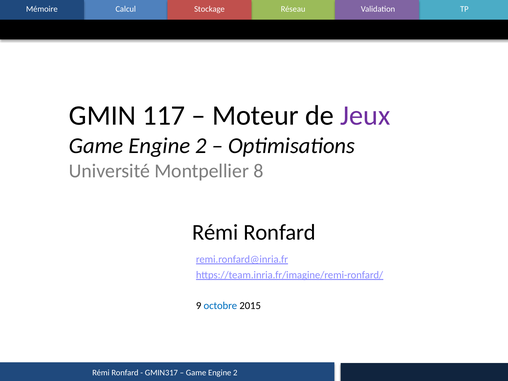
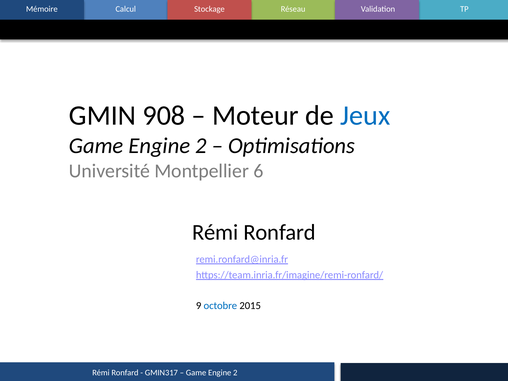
117: 117 -> 908
Jeux colour: purple -> blue
8: 8 -> 6
